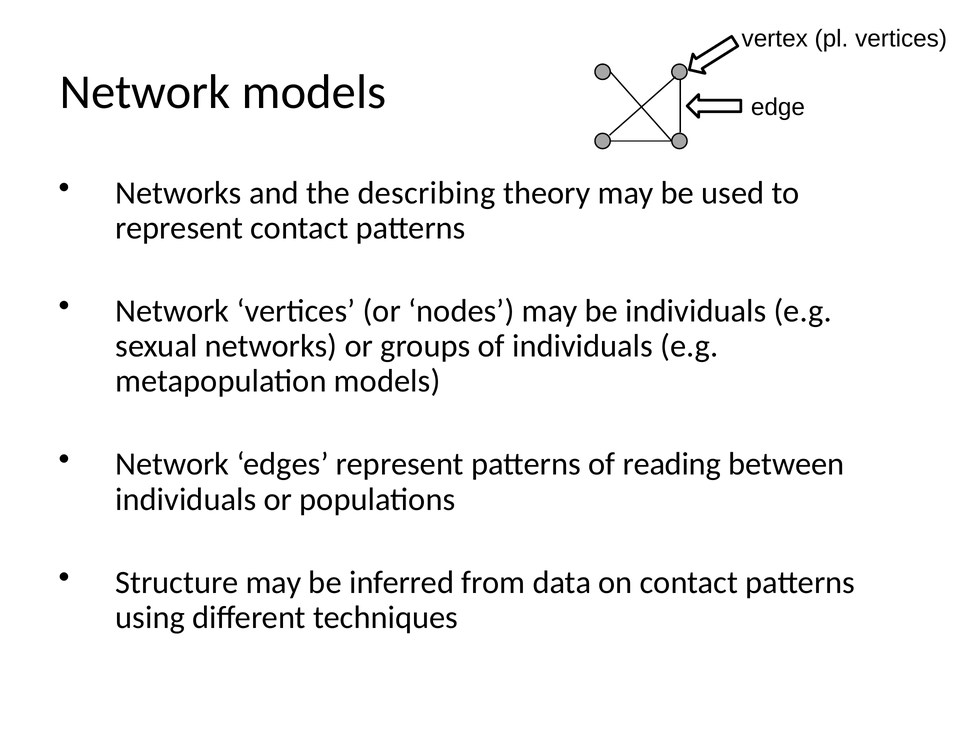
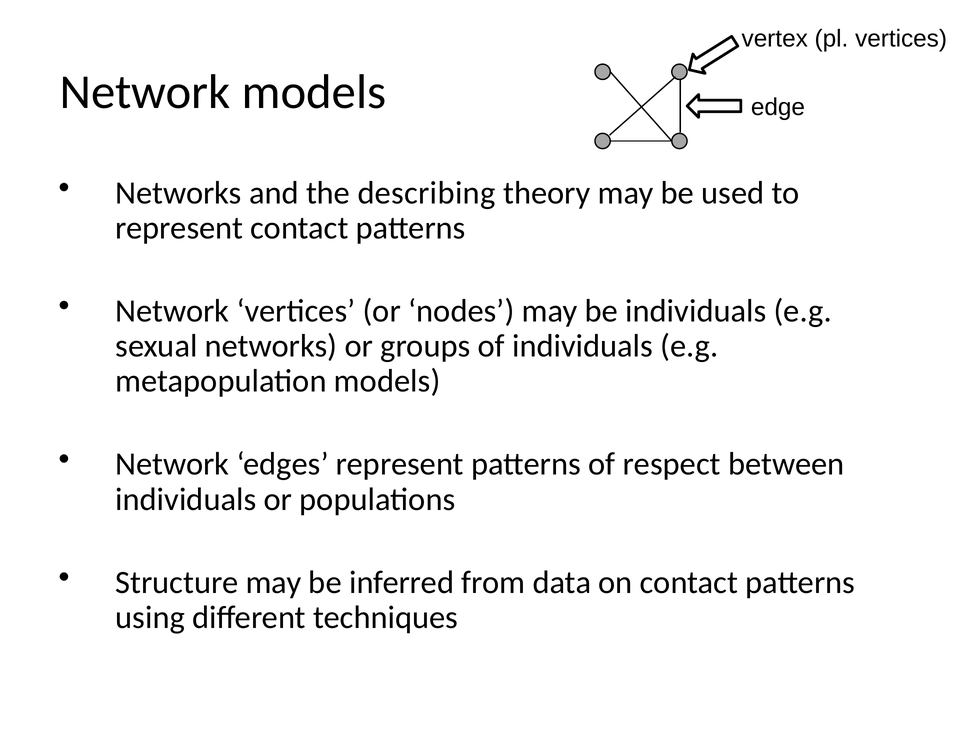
reading: reading -> respect
